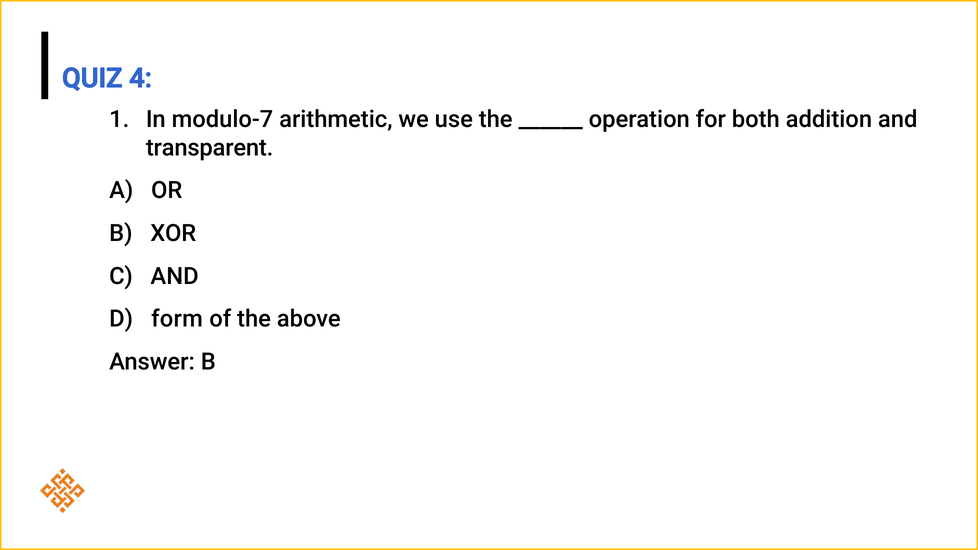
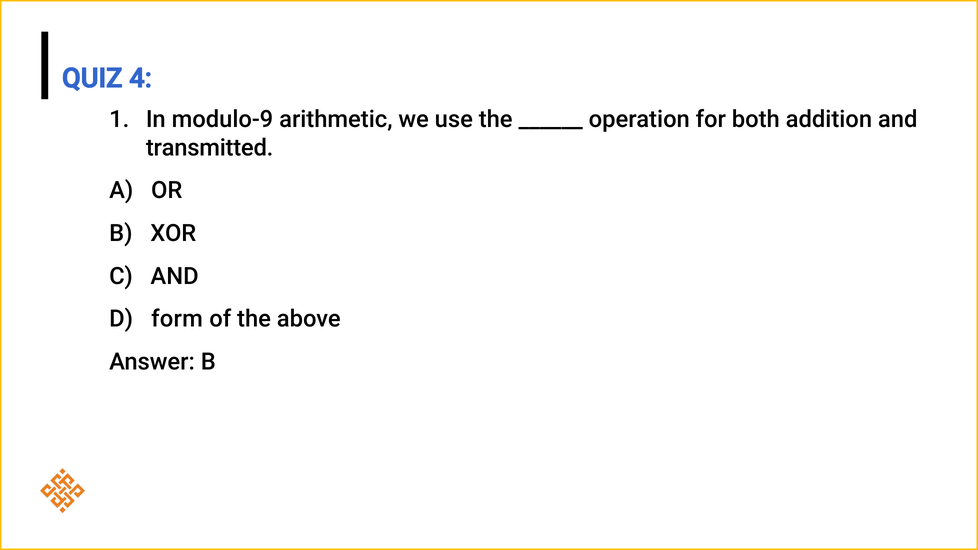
modulo-7: modulo-7 -> modulo-9
transparent: transparent -> transmitted
